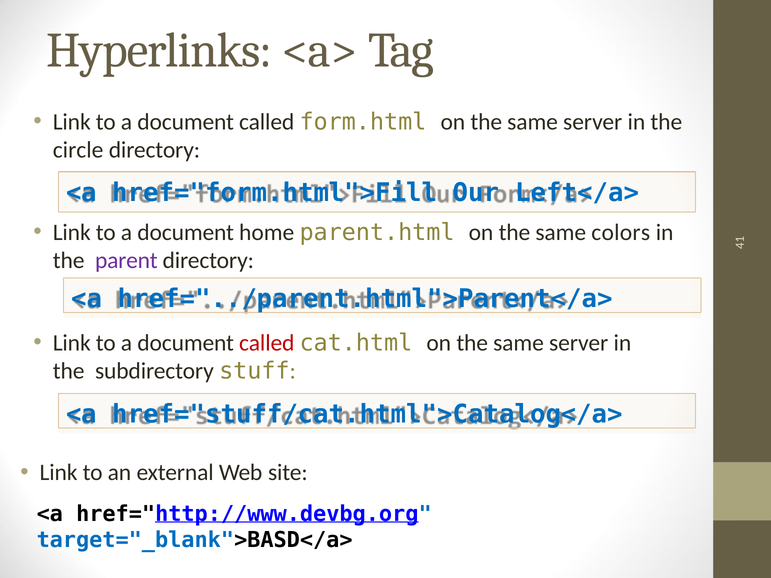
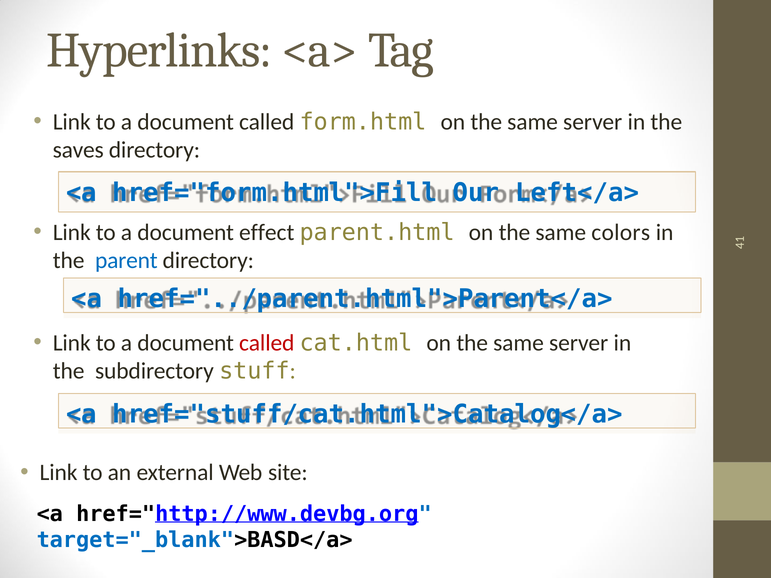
circle: circle -> saves
home: home -> effect
parent colour: purple -> blue
